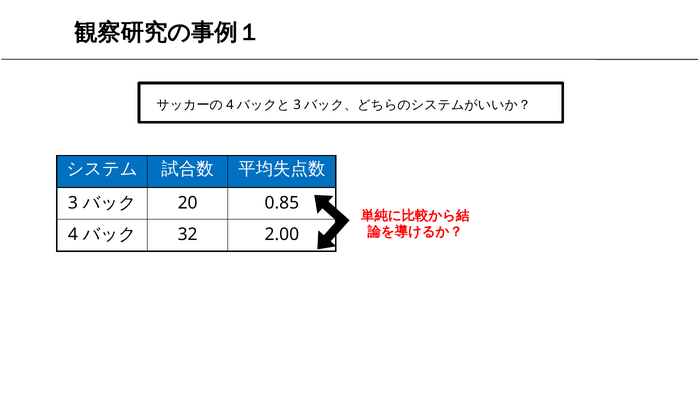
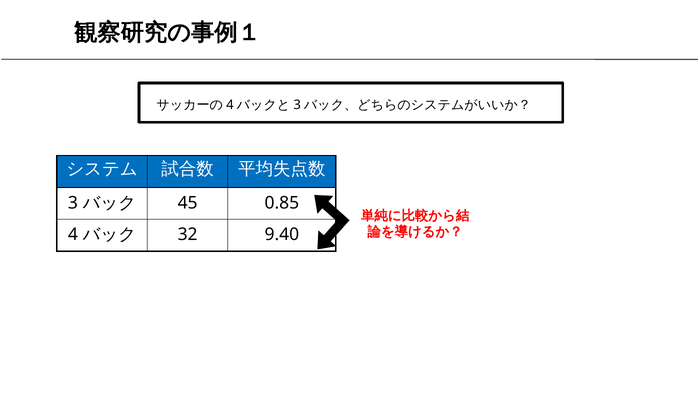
20: 20 -> 45
2.00: 2.00 -> 9.40
